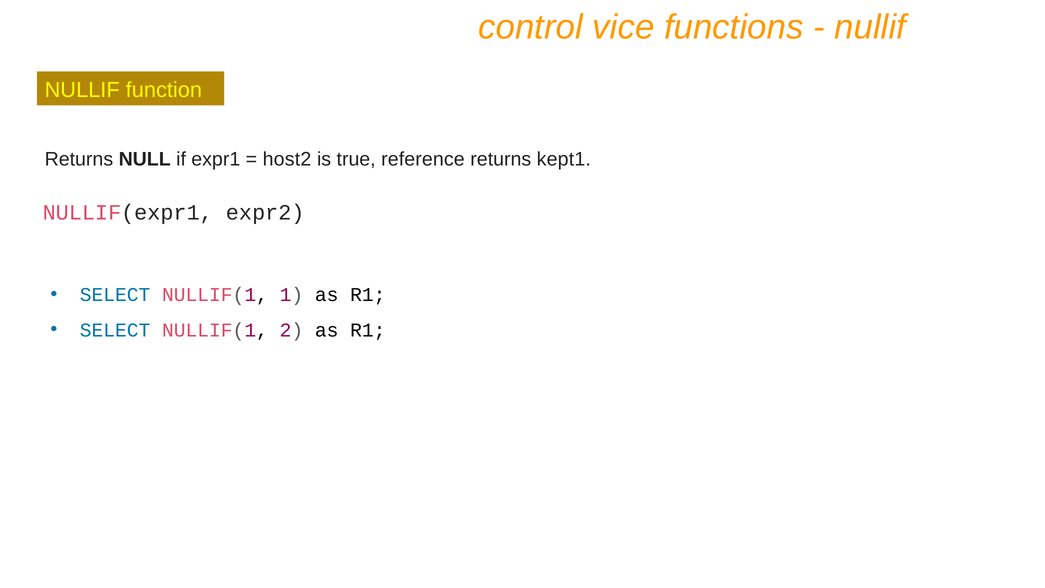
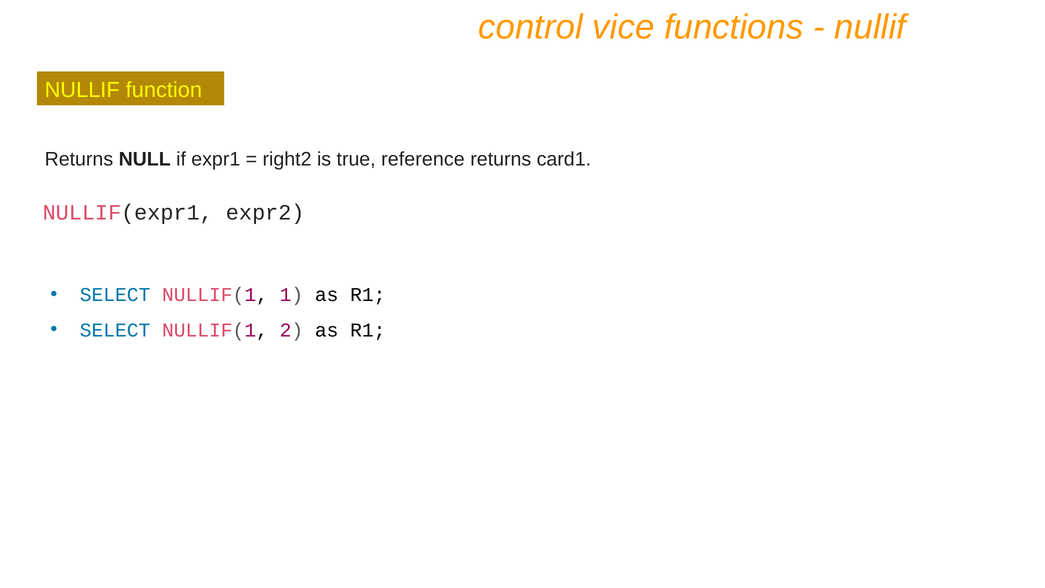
host2: host2 -> right2
kept1: kept1 -> card1
